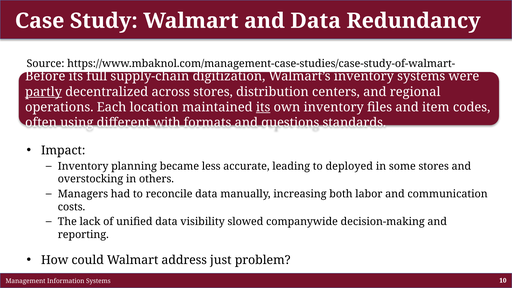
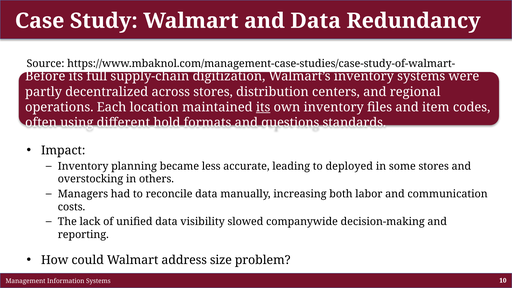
partly underline: present -> none
with: with -> hold
just: just -> size
